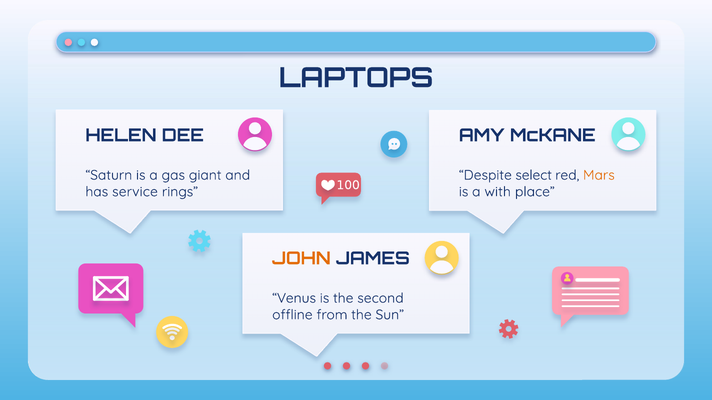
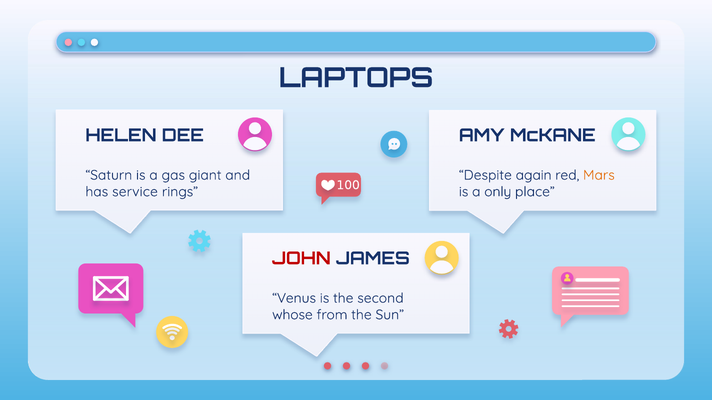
select: select -> again
with: with -> only
JOHN colour: orange -> red
offline: offline -> whose
